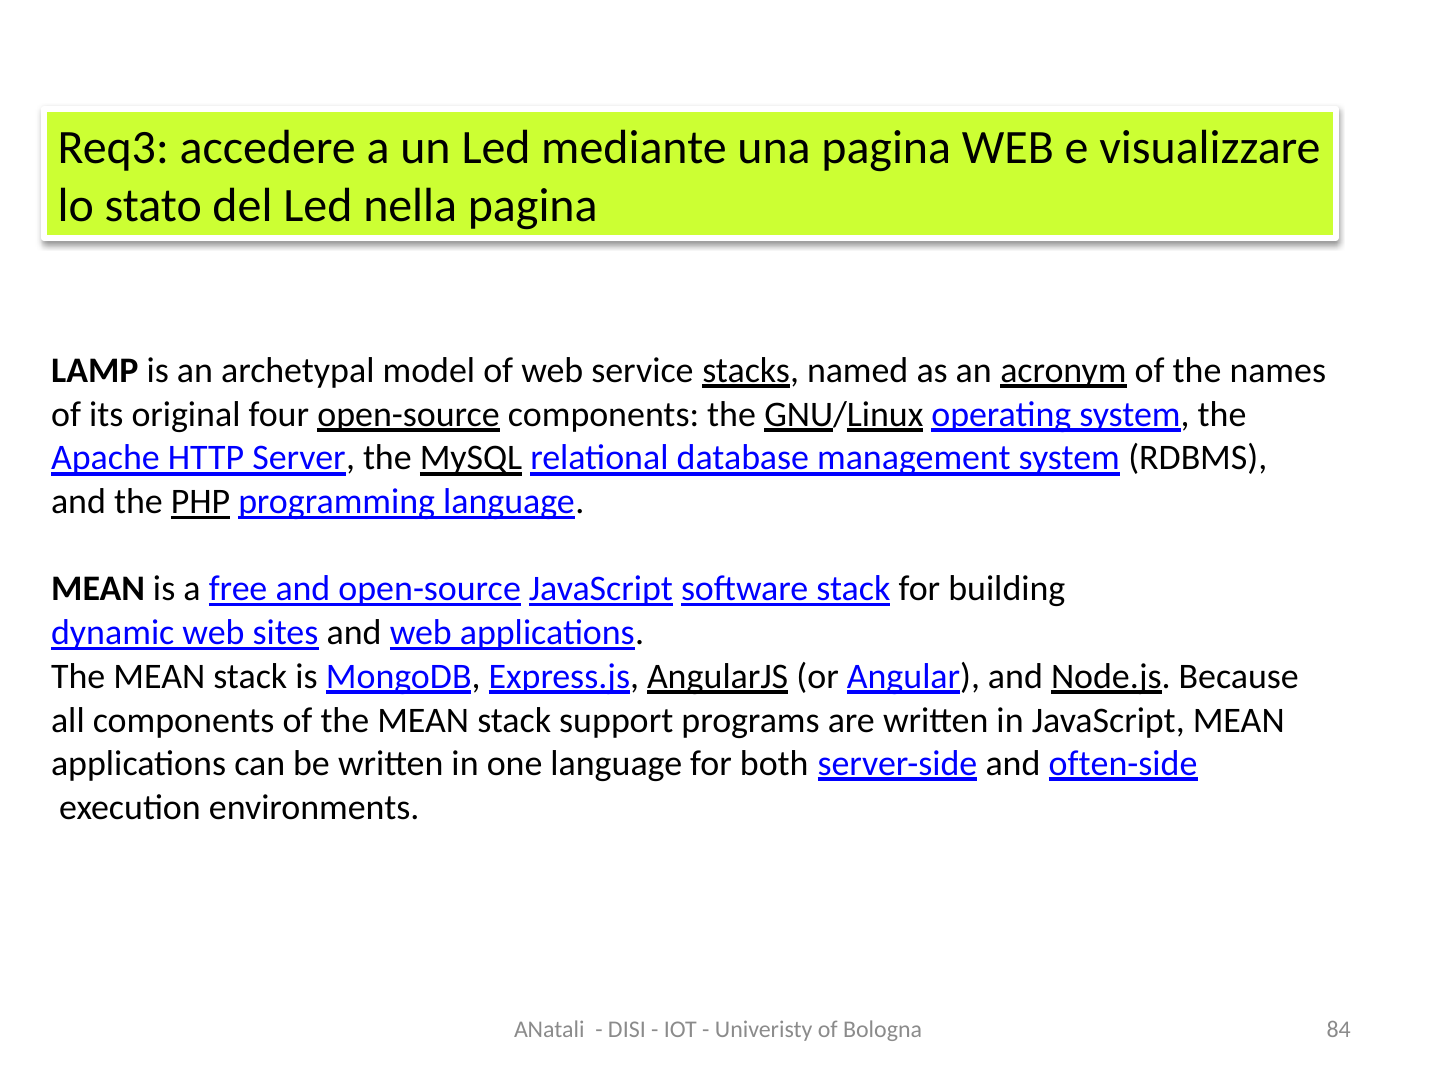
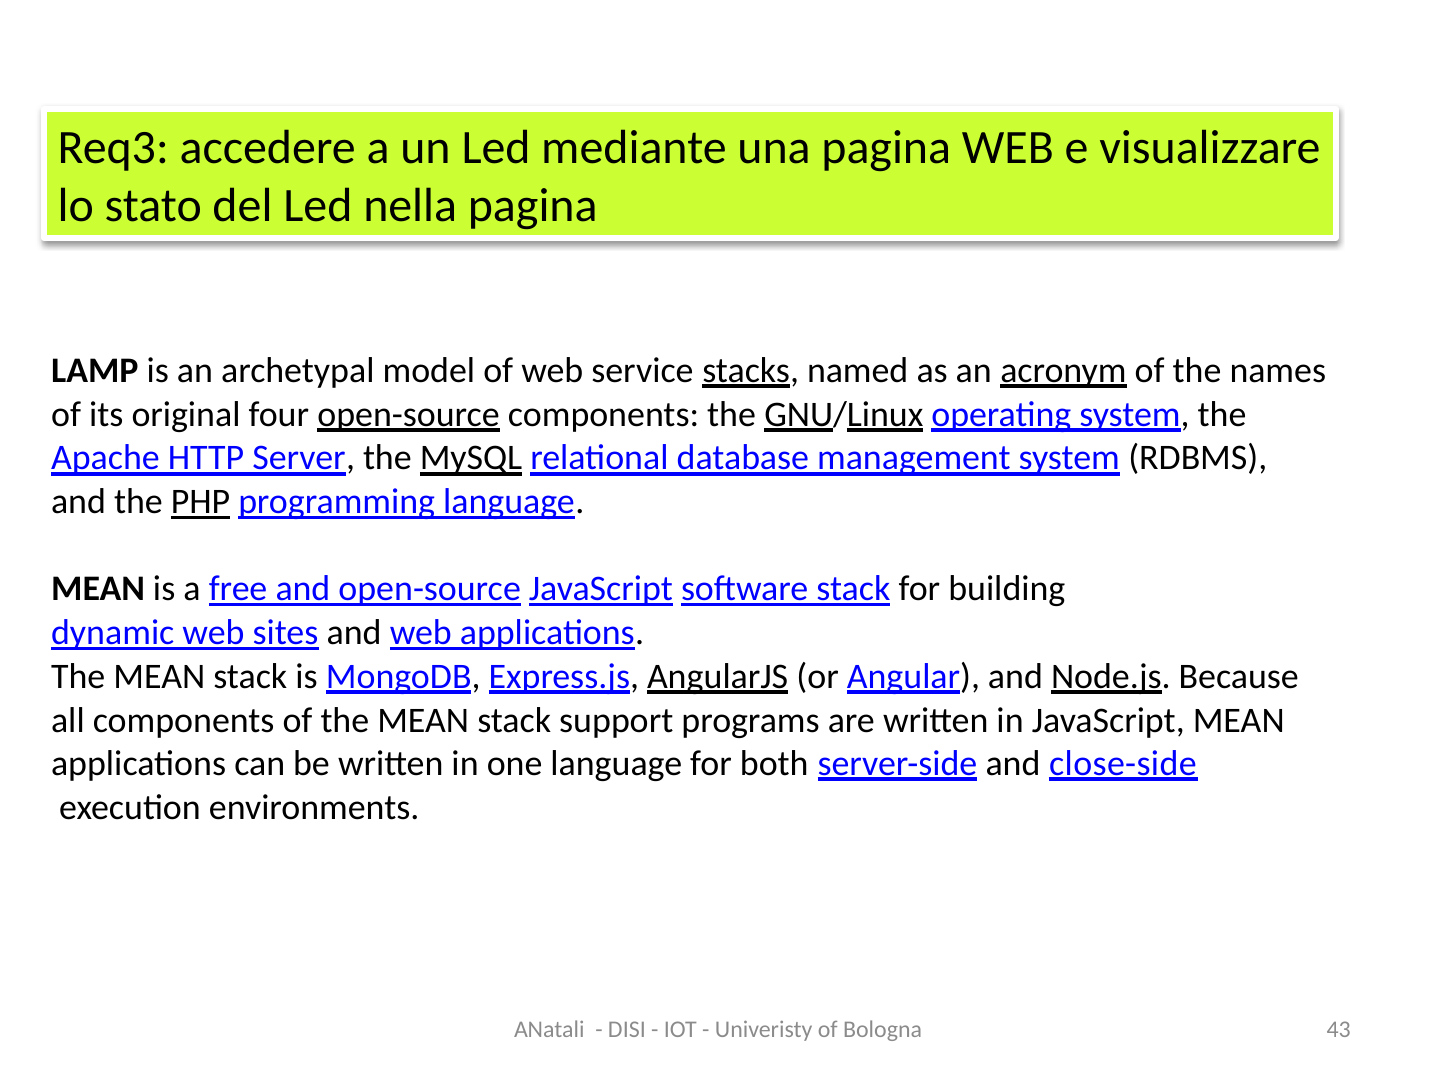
often-side: often-side -> close-side
84: 84 -> 43
